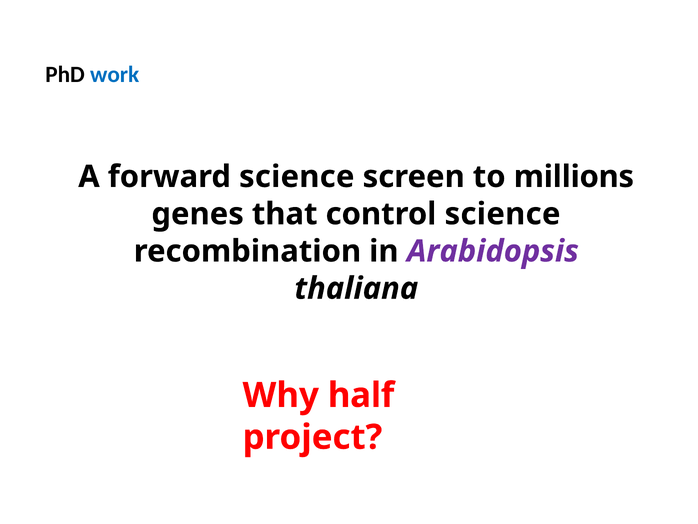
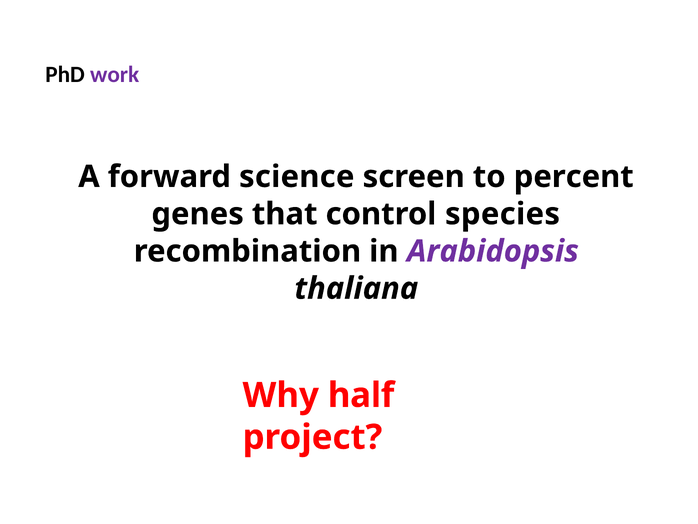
work colour: blue -> purple
millions: millions -> percent
control science: science -> species
